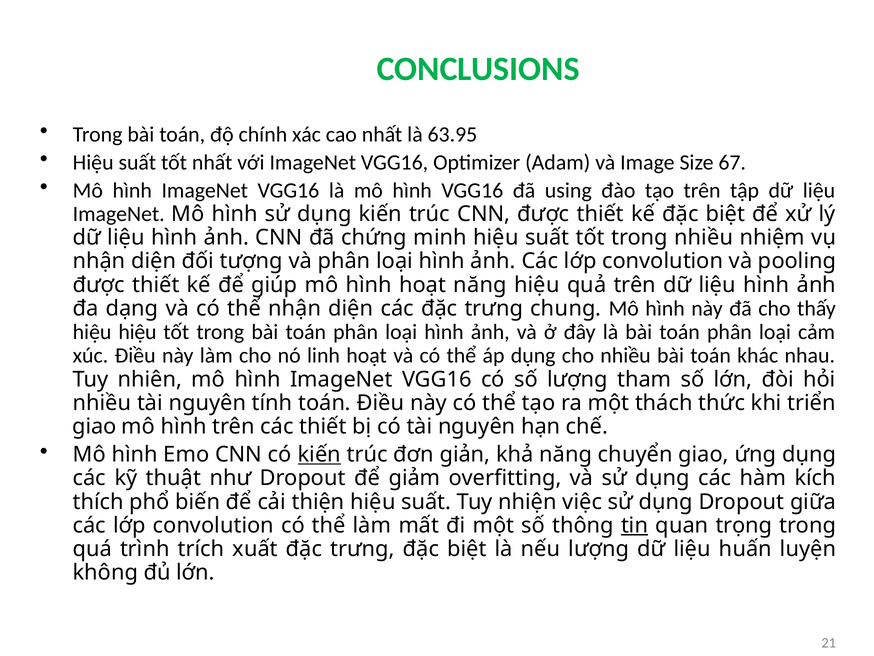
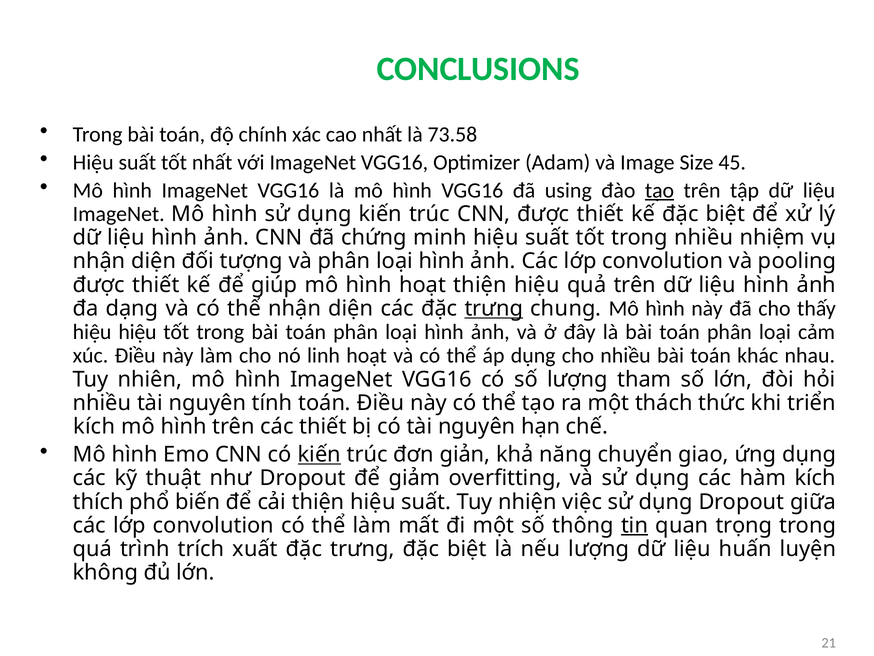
63.95: 63.95 -> 73.58
67: 67 -> 45
tạo at (660, 190) underline: none -> present
hoạt năng: năng -> thiện
trưng at (494, 308) underline: none -> present
giao at (94, 426): giao -> kích
